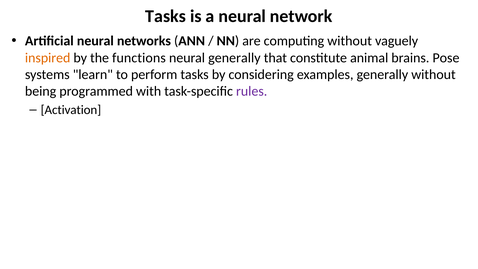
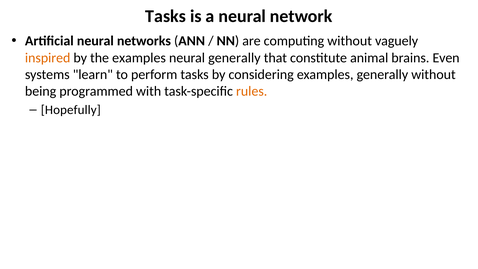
the functions: functions -> examples
Pose: Pose -> Even
rules colour: purple -> orange
Activation: Activation -> Hopefully
